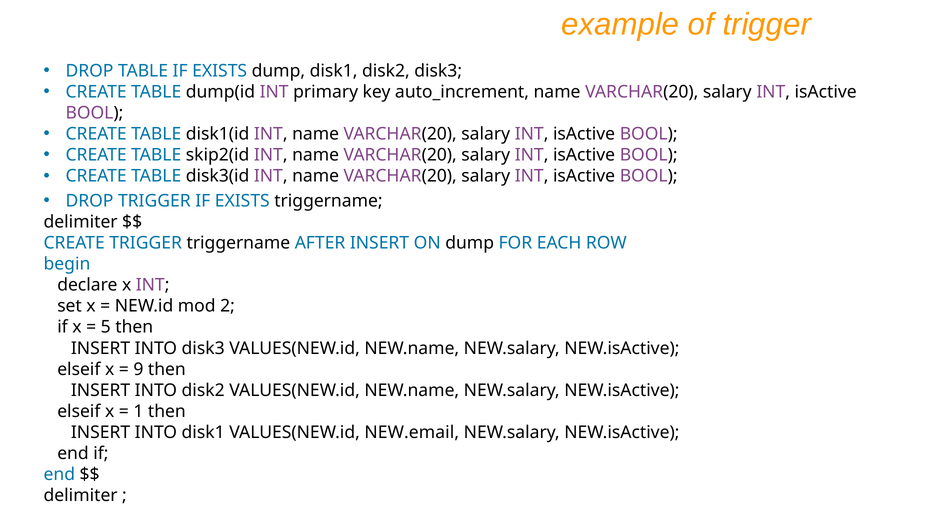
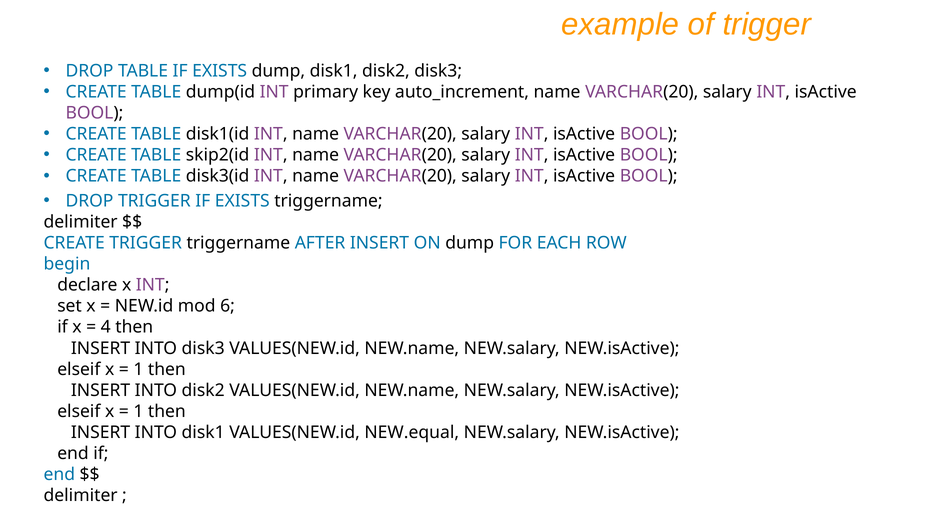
2: 2 -> 6
5: 5 -> 4
9 at (138, 369): 9 -> 1
NEW.email: NEW.email -> NEW.equal
